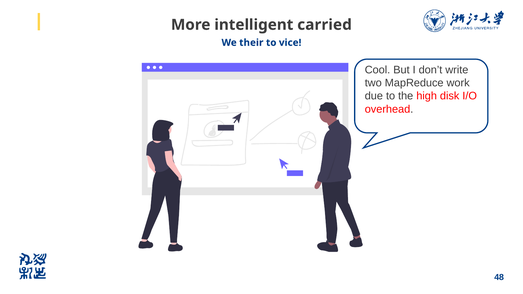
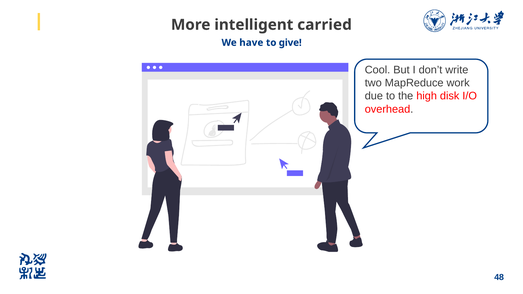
their: their -> have
vice: vice -> give
